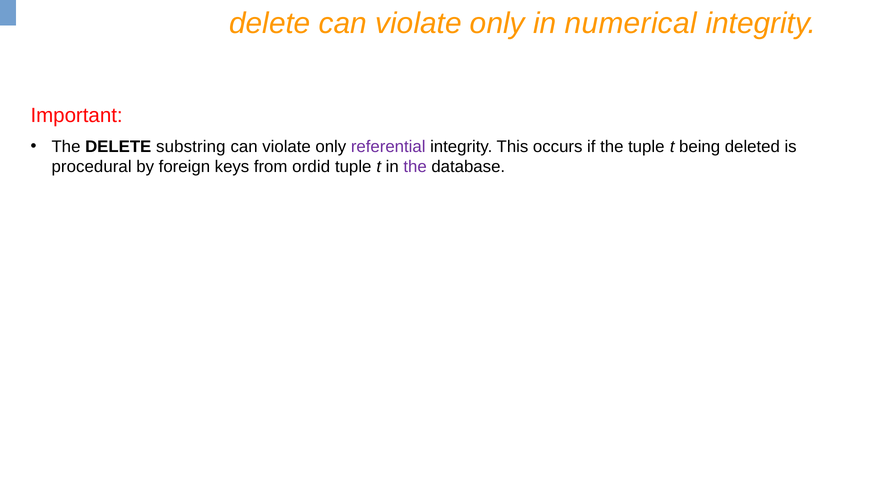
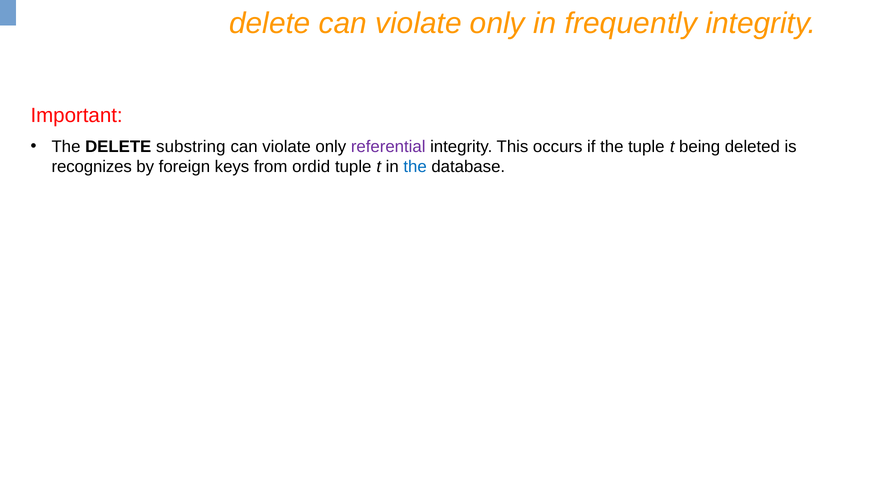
numerical: numerical -> frequently
procedural: procedural -> recognizes
the at (415, 167) colour: purple -> blue
